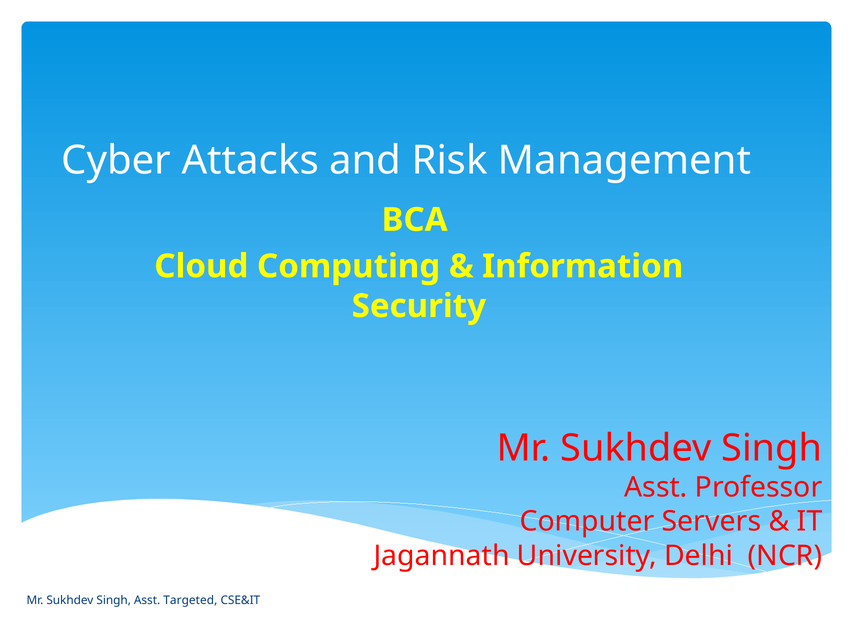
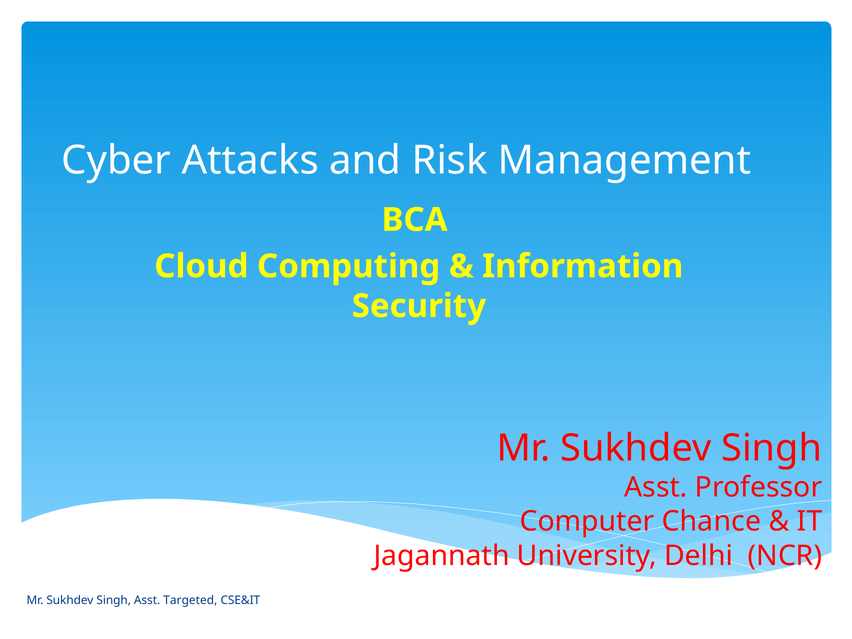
Servers: Servers -> Chance
